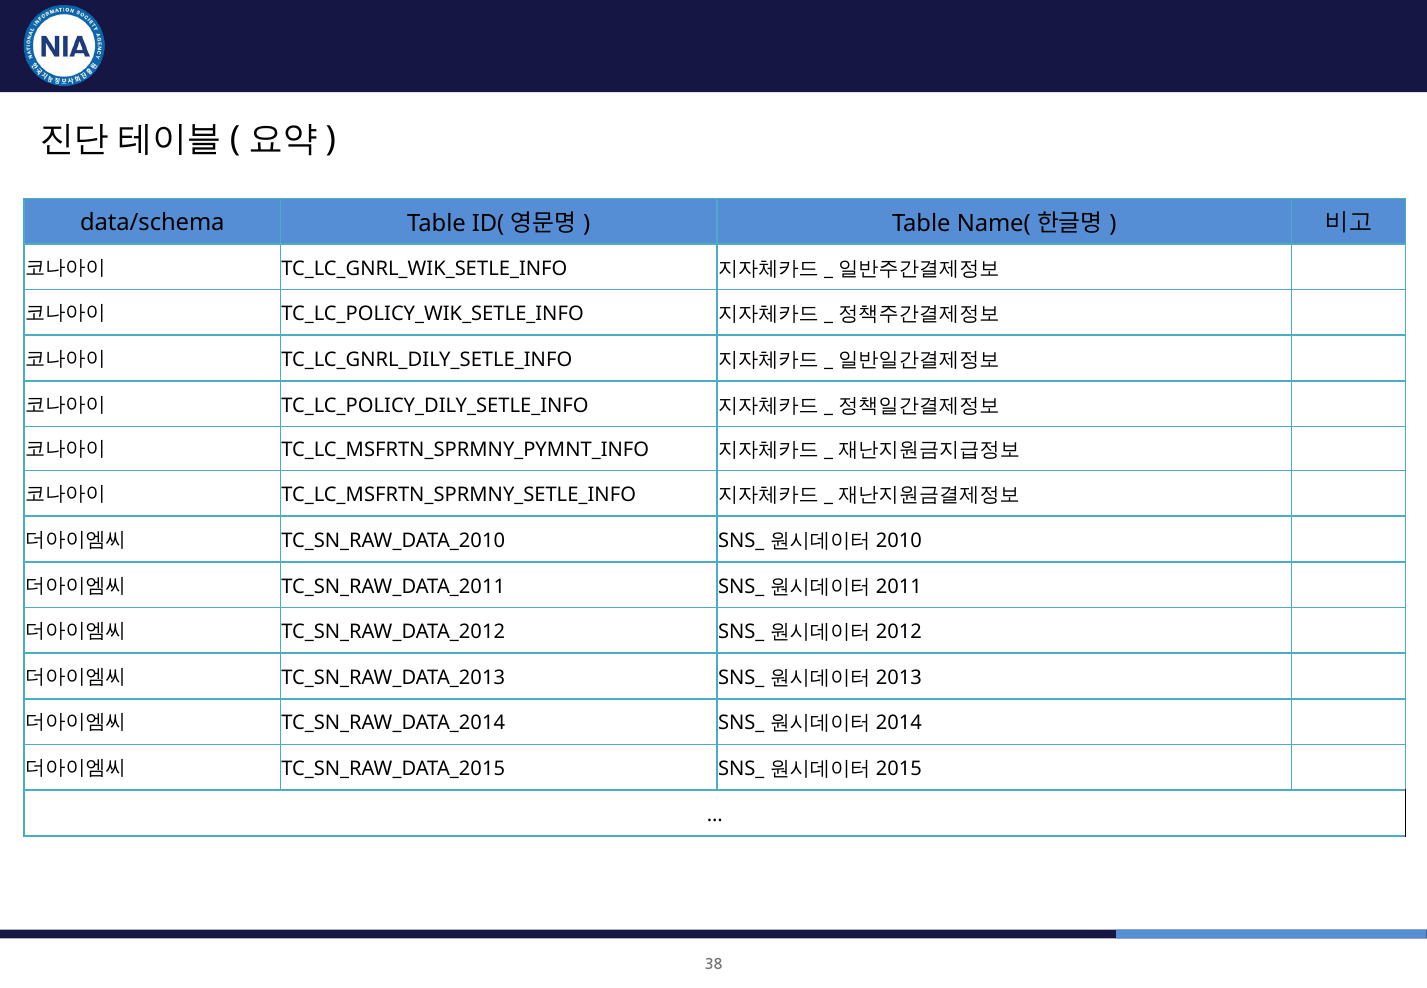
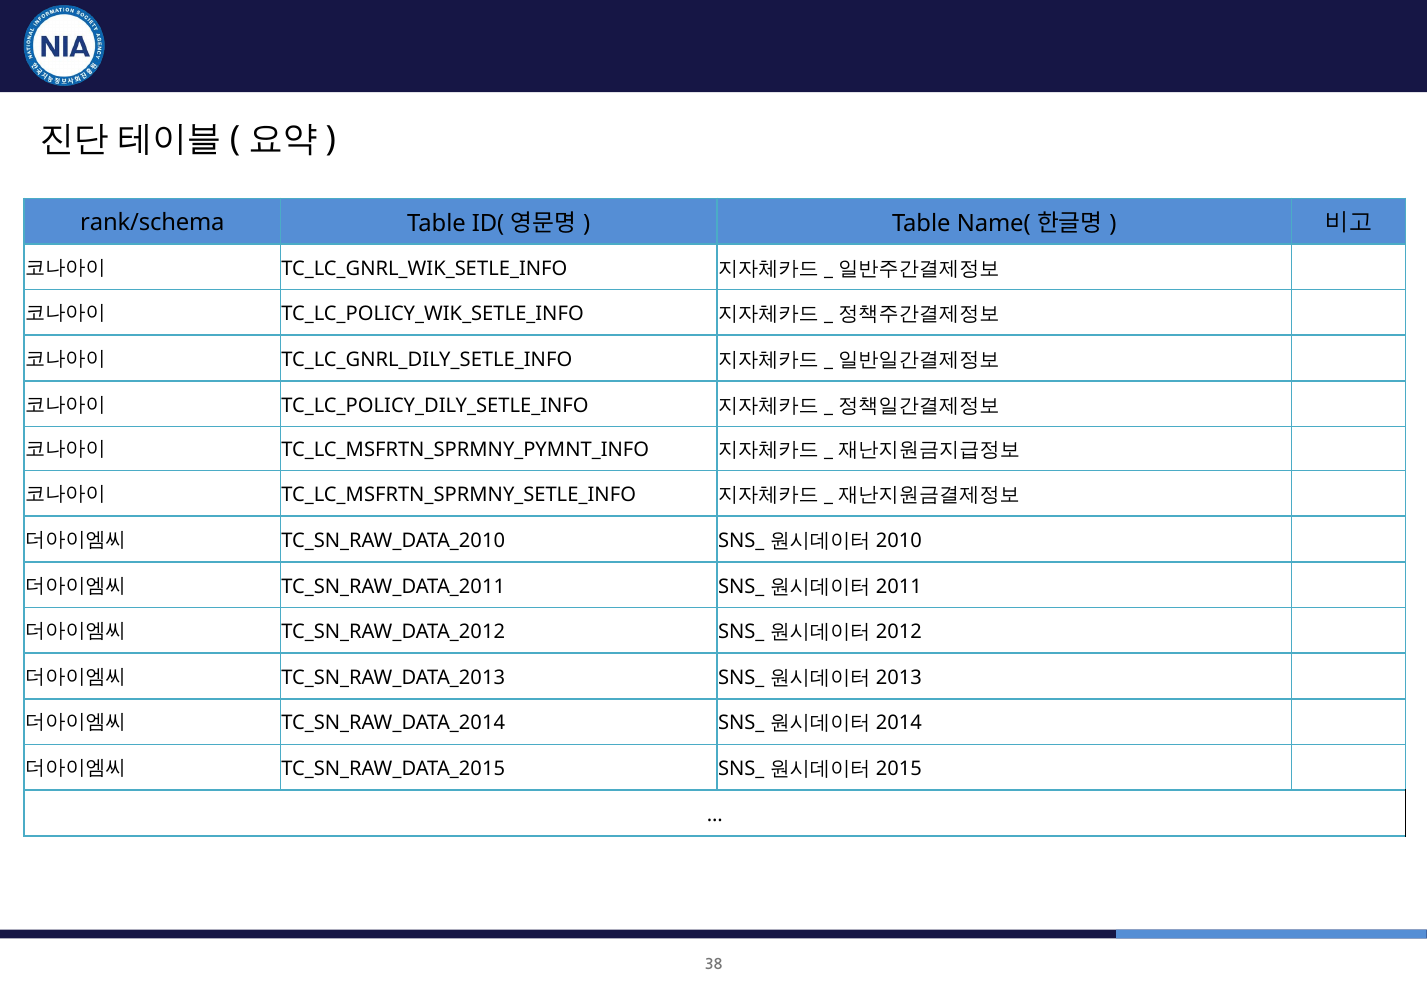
data/schema: data/schema -> rank/schema
